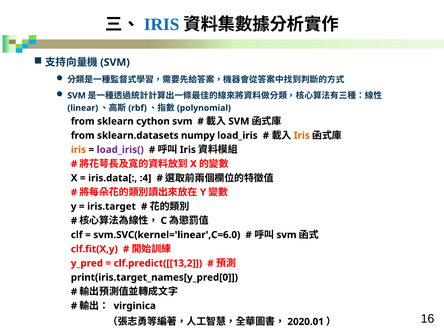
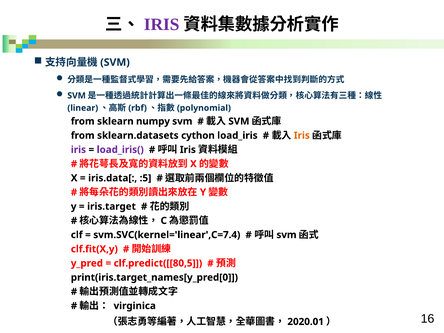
IRIS at (162, 24) colour: blue -> purple
cython: cython -> numpy
numpy: numpy -> cython
iris at (78, 150) colour: orange -> purple
:4: :4 -> :5
svm.SVC(kernel='linear',C=6.0: svm.SVC(kernel='linear',C=6.0 -> svm.SVC(kernel='linear',C=7.4
clf.predict([[13,2: clf.predict([[13,2 -> clf.predict([[80,5
